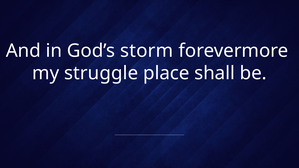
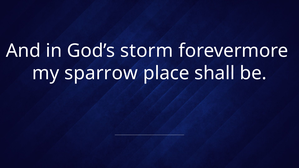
struggle: struggle -> sparrow
